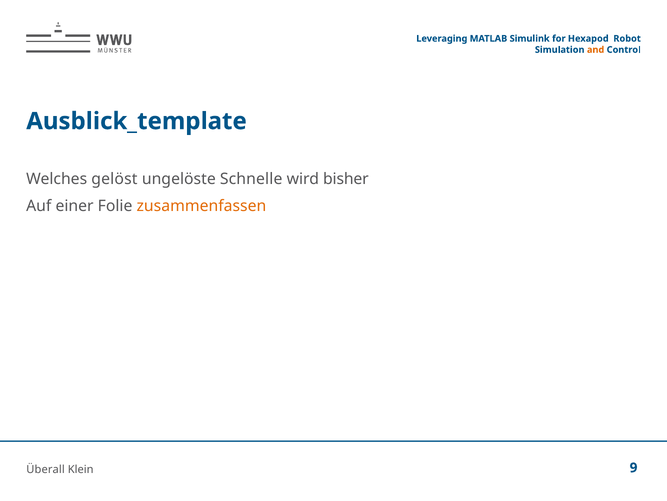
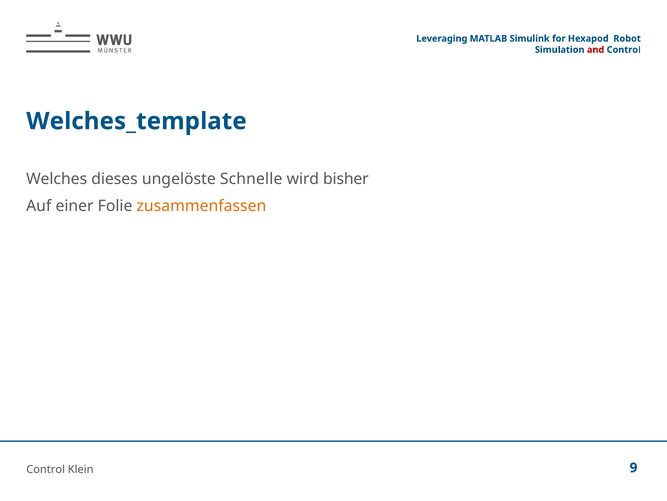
and colour: orange -> red
Ausblick_template: Ausblick_template -> Welches_template
gelöst: gelöst -> dieses
Überall at (46, 469): Überall -> Control
